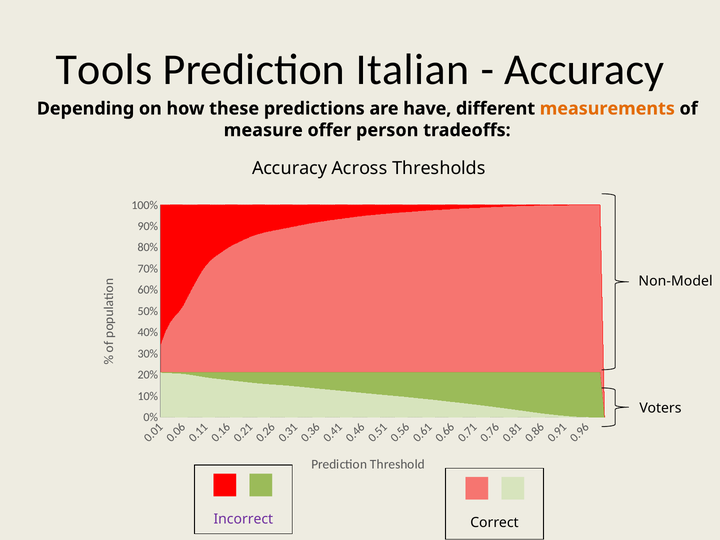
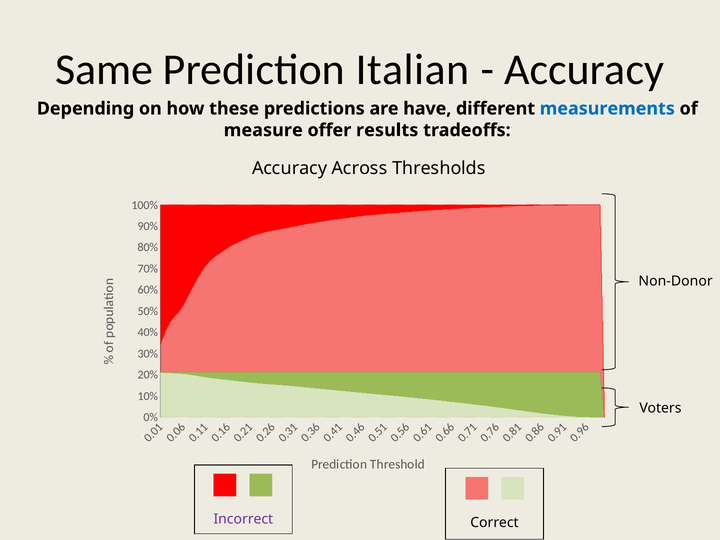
Tools: Tools -> Same
measurements colour: orange -> blue
person: person -> results
Non-Model: Non-Model -> Non-Donor
